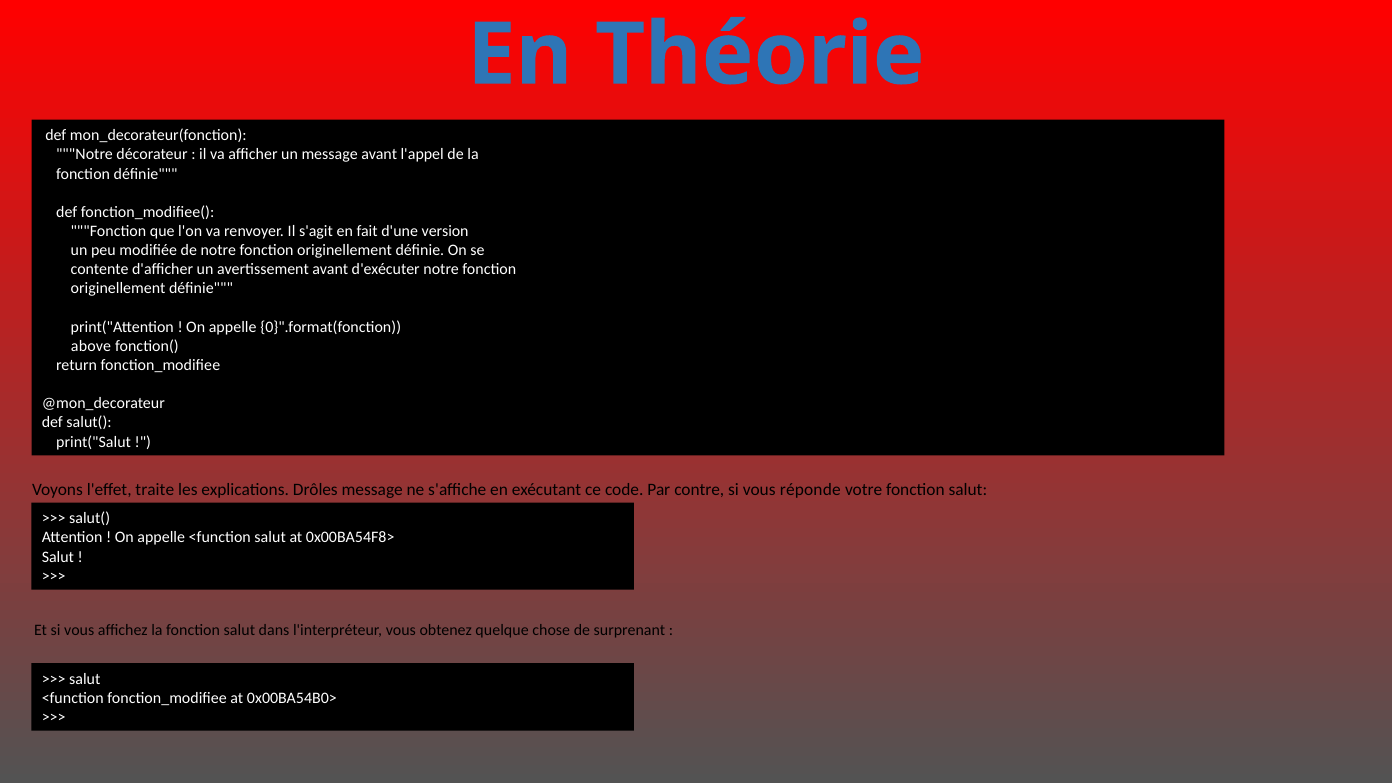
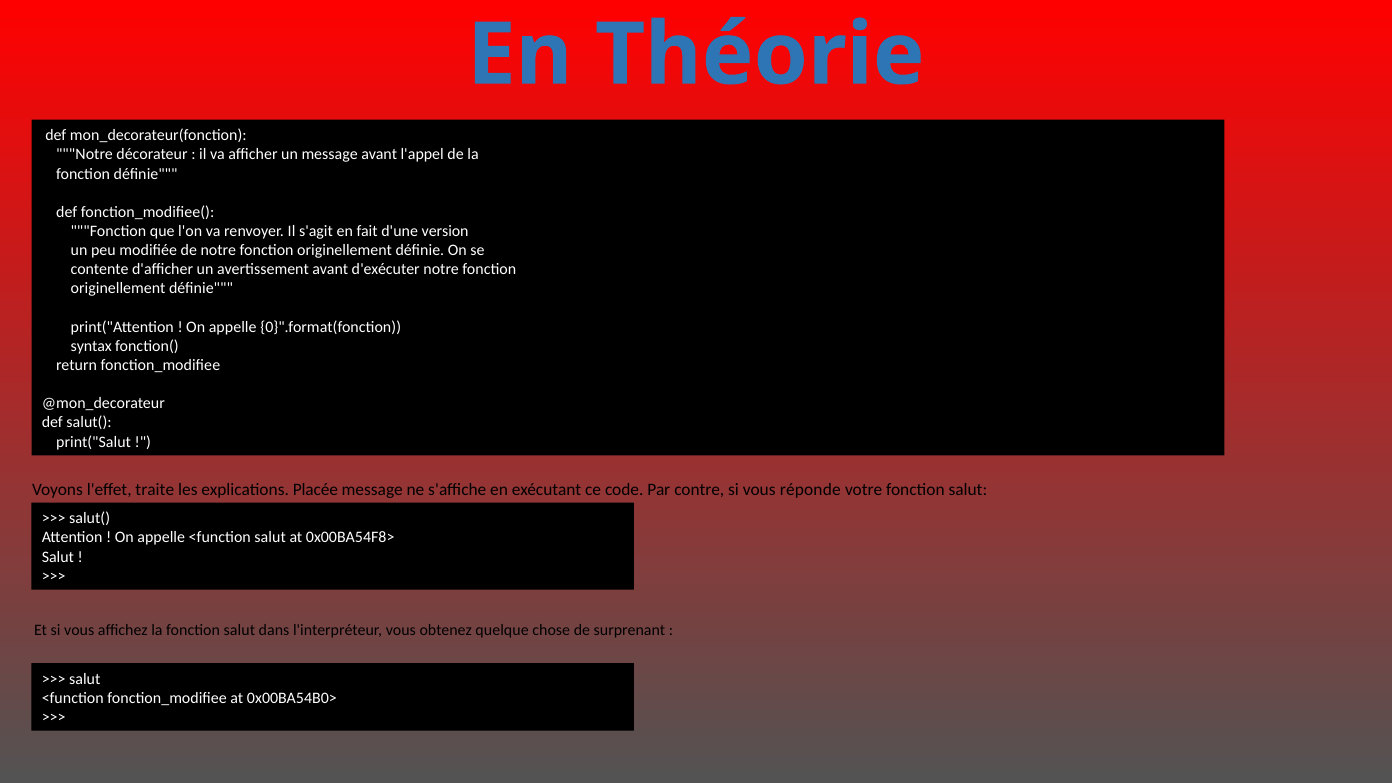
above: above -> syntax
Drôles: Drôles -> Placée
